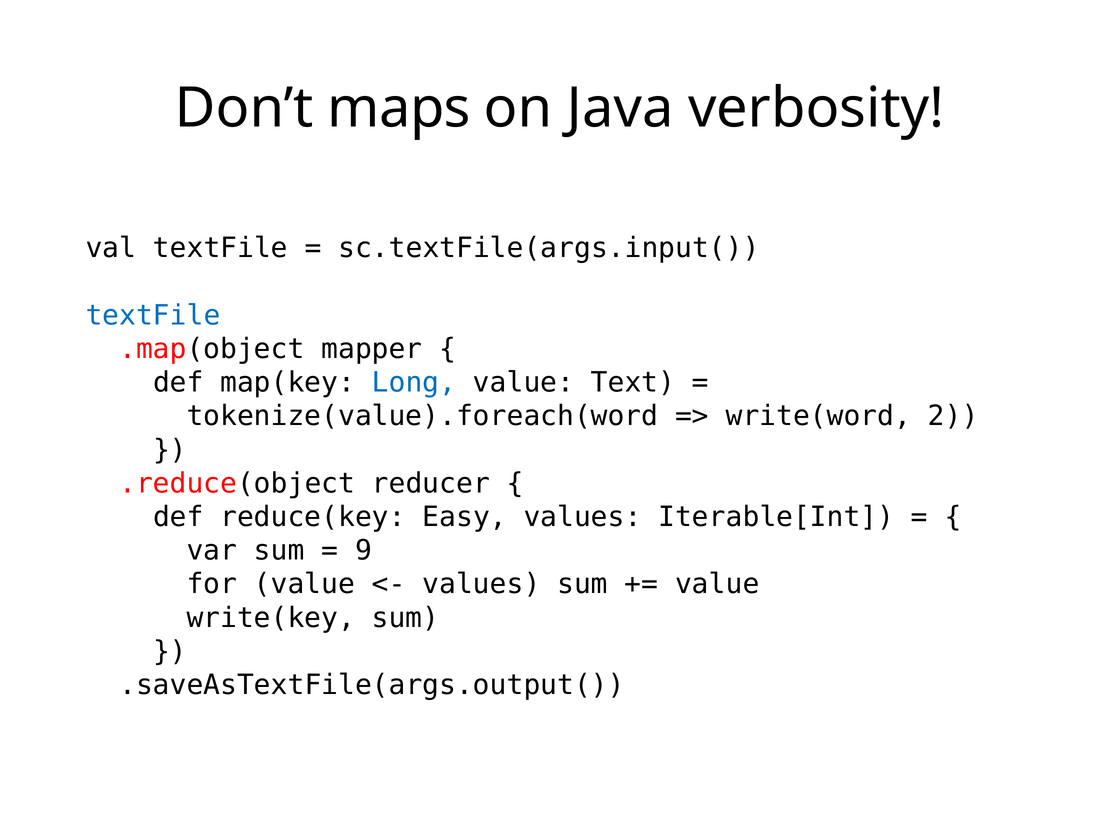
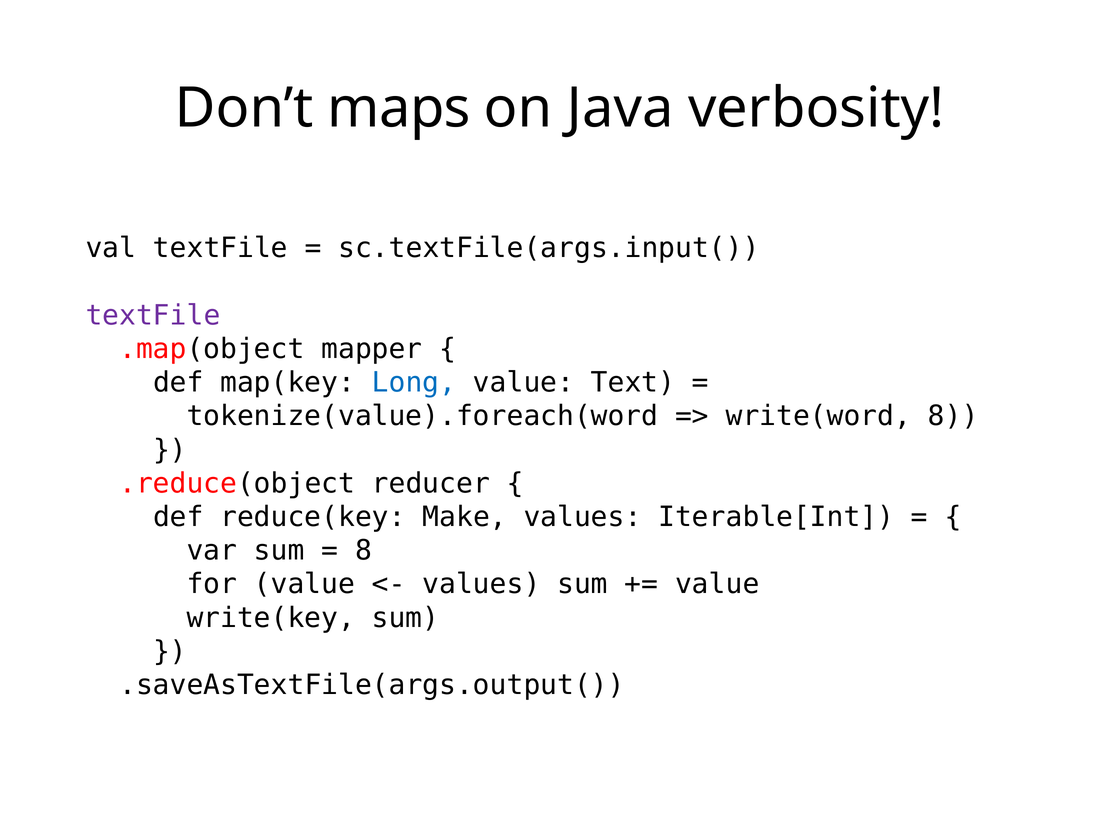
textFile at (153, 315) colour: blue -> purple
write(word 2: 2 -> 8
Easy: Easy -> Make
9 at (364, 551): 9 -> 8
